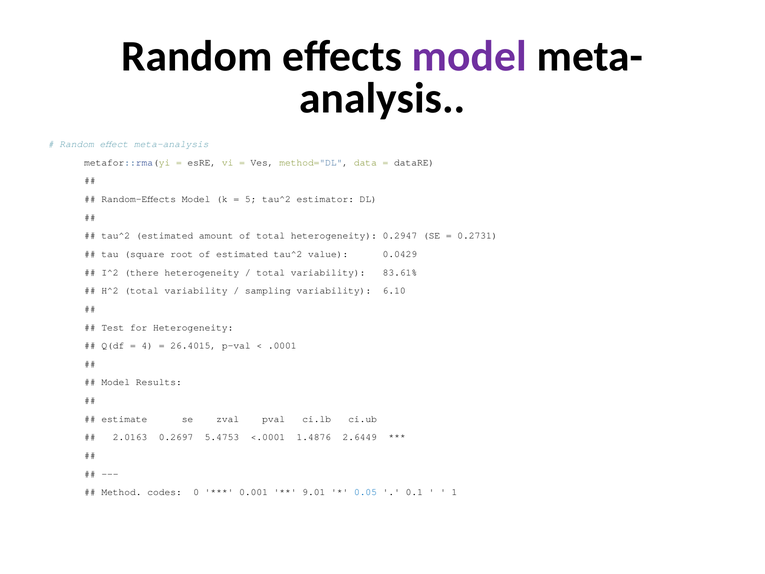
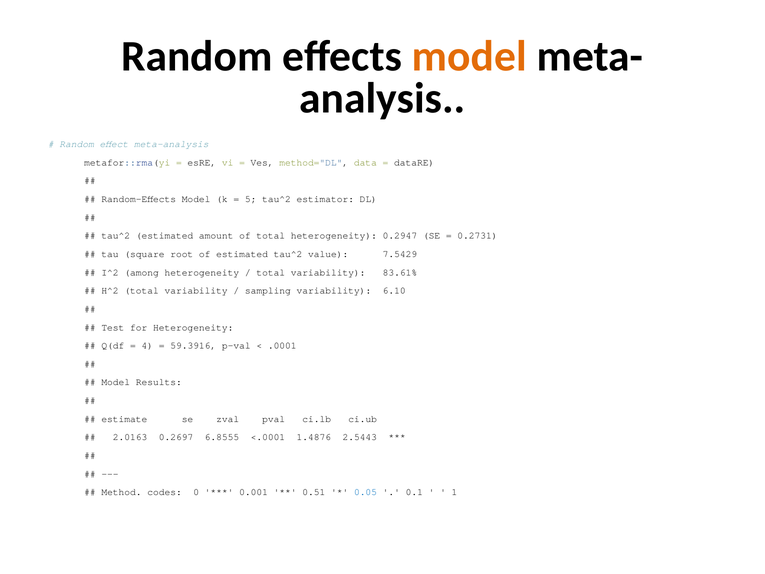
model at (469, 56) colour: purple -> orange
0.0429: 0.0429 -> 7.5429
there: there -> among
26.4015: 26.4015 -> 59.3916
5.4753: 5.4753 -> 6.8555
2.6449: 2.6449 -> 2.5443
9.01: 9.01 -> 0.51
